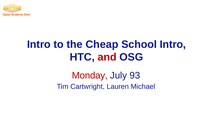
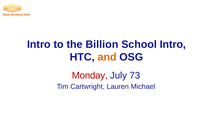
Cheap: Cheap -> Billion
and colour: red -> orange
93: 93 -> 73
